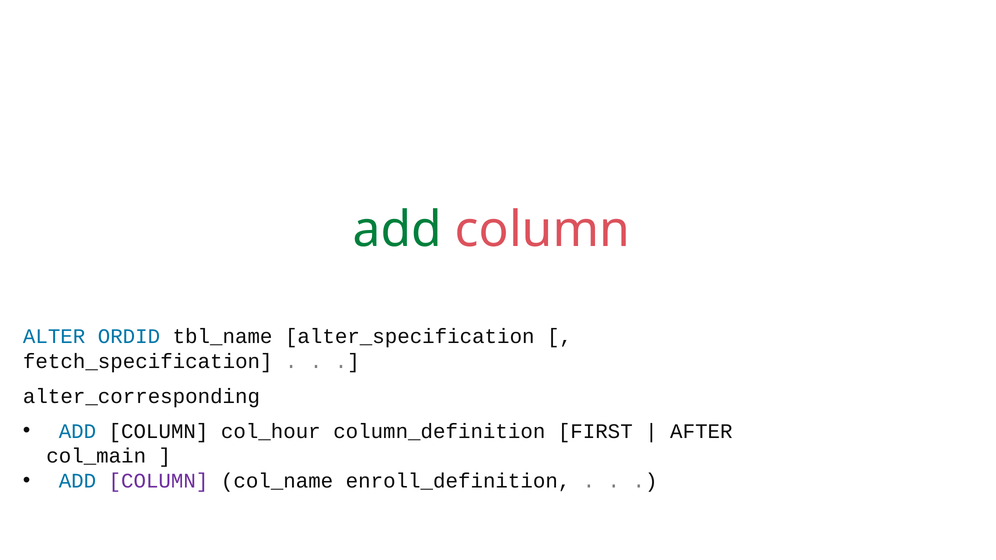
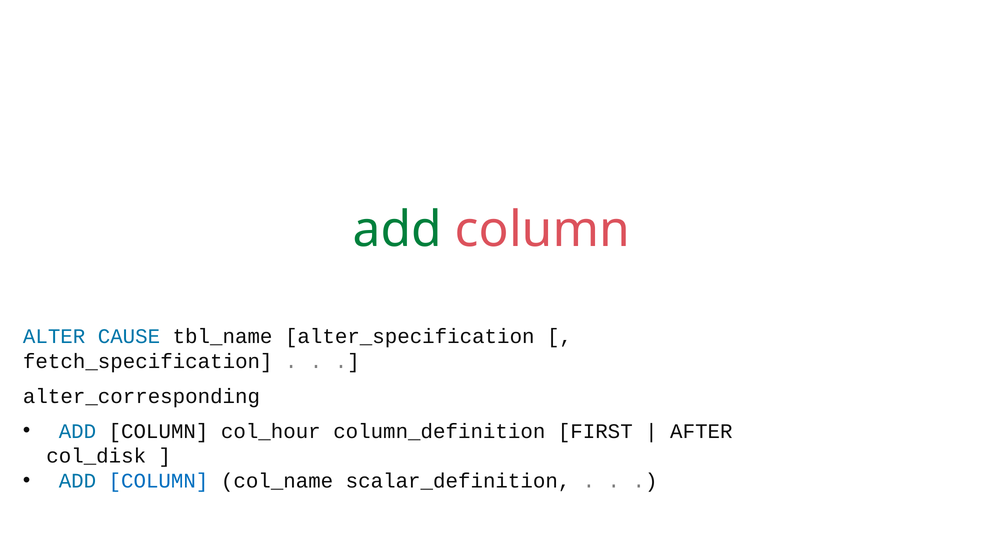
ORDID: ORDID -> CAUSE
col_main: col_main -> col_disk
COLUMN at (158, 481) colour: purple -> blue
enroll_definition: enroll_definition -> scalar_definition
